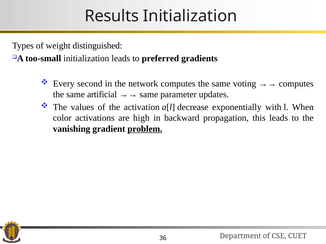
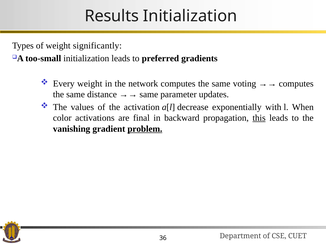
distinguished: distinguished -> significantly
Every second: second -> weight
artificial: artificial -> distance
high: high -> final
this underline: none -> present
